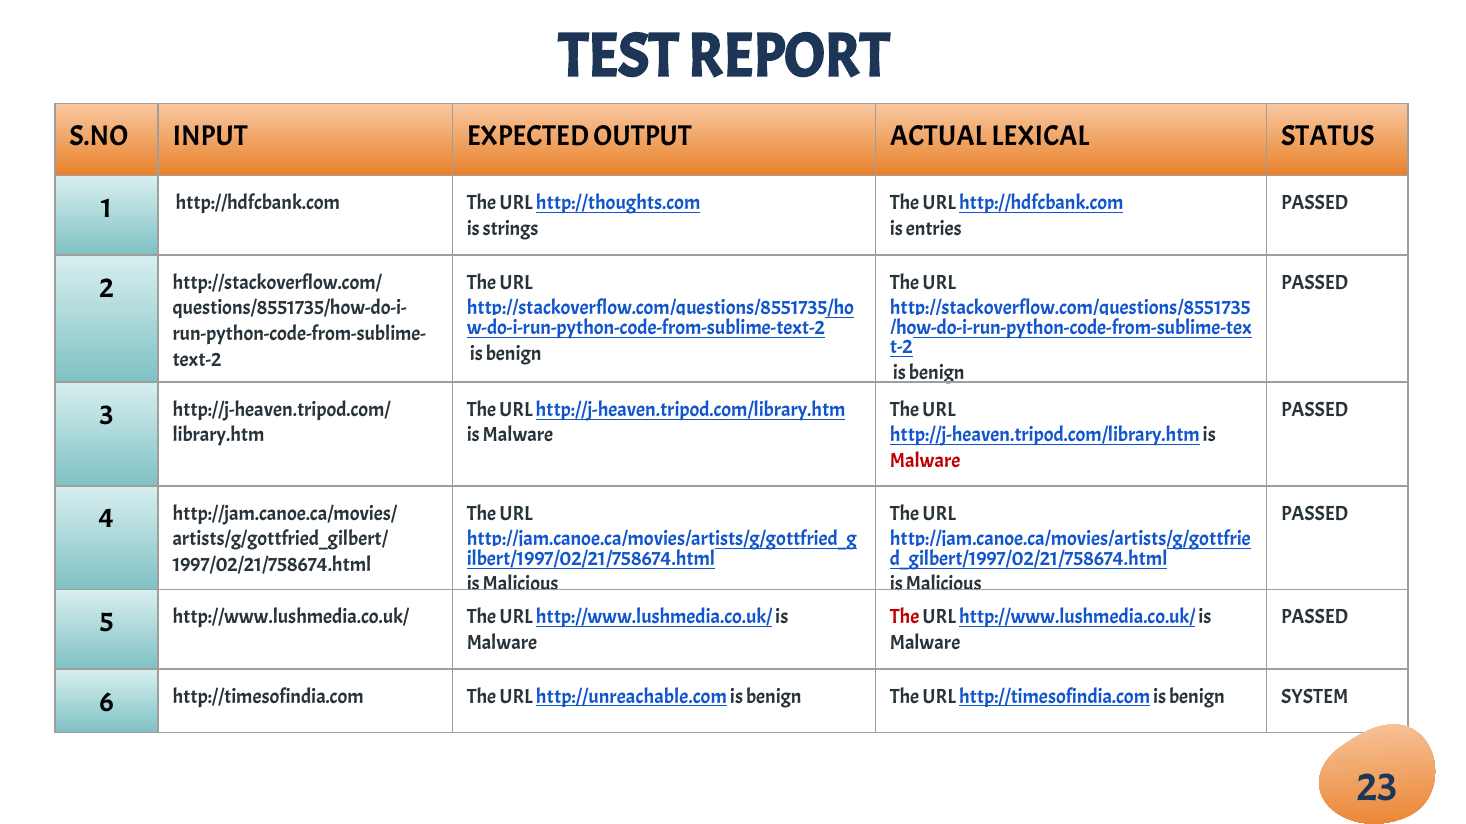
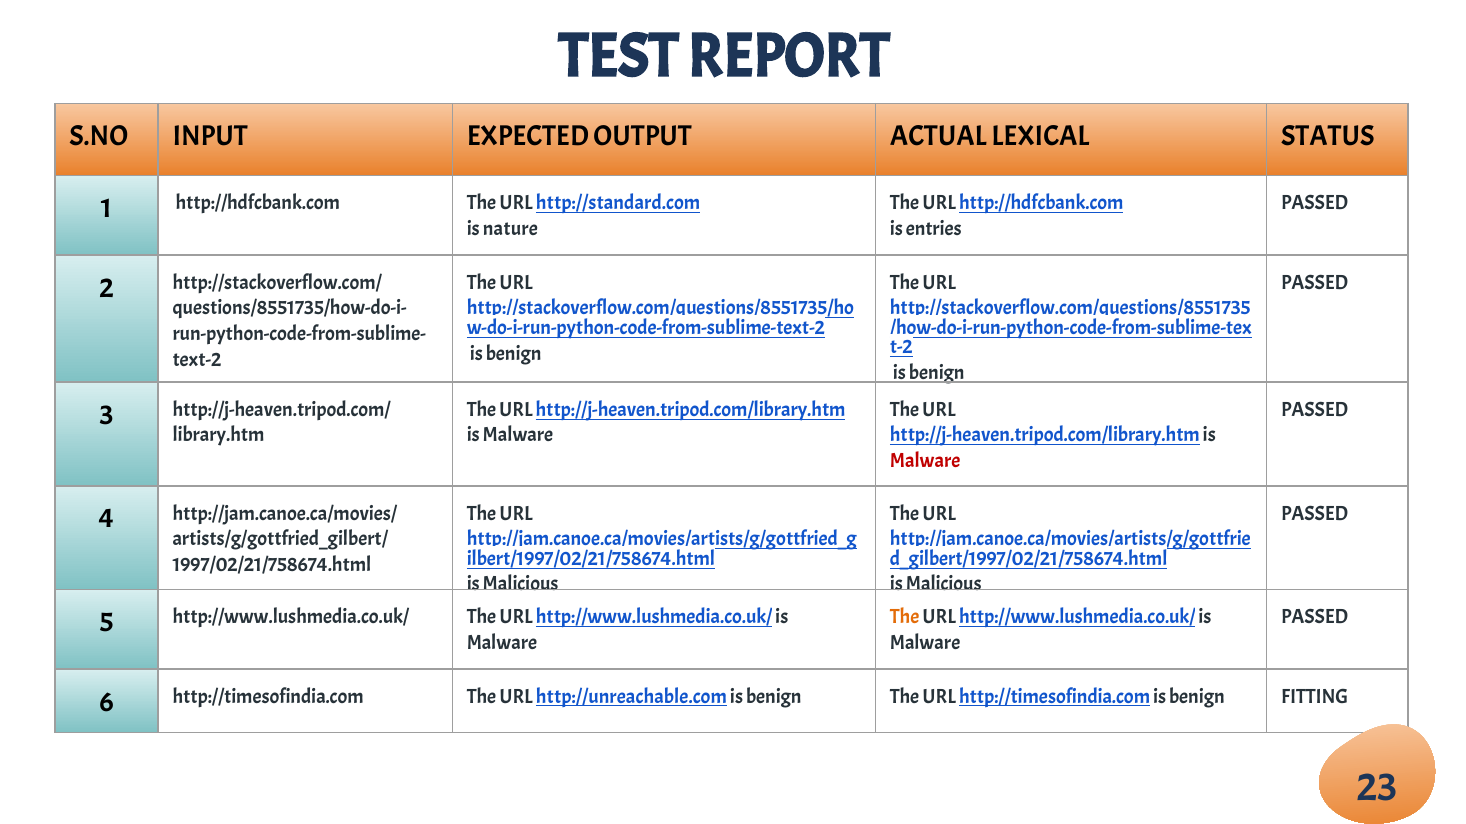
http://thoughts.com: http://thoughts.com -> http://standard.com
strings: strings -> nature
The at (905, 618) colour: red -> orange
SYSTEM: SYSTEM -> FITTING
